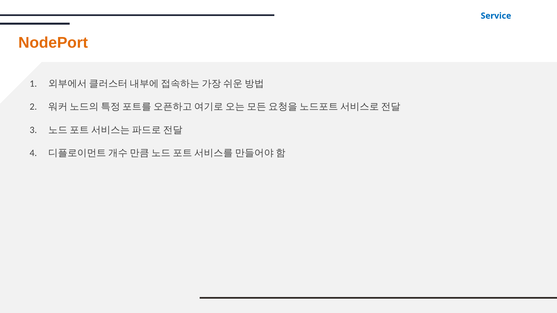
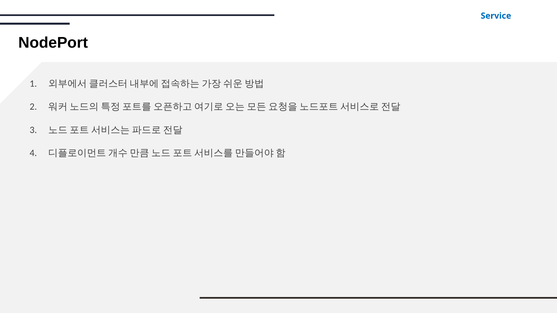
NodePort colour: orange -> black
